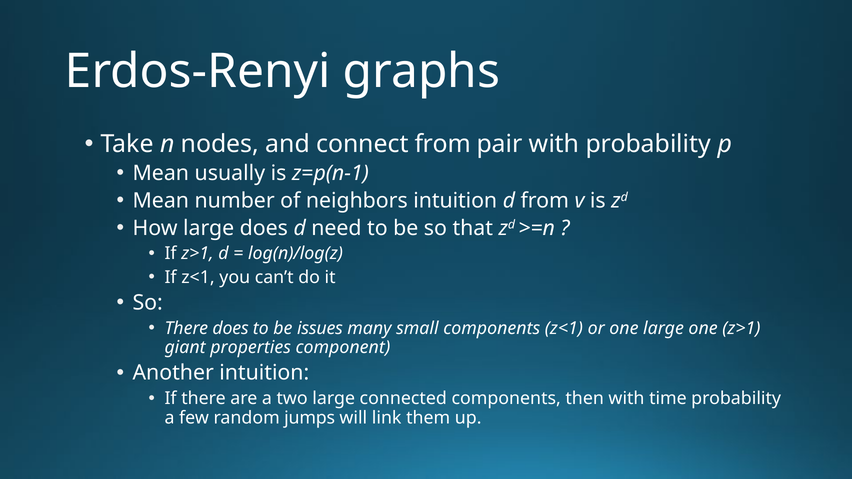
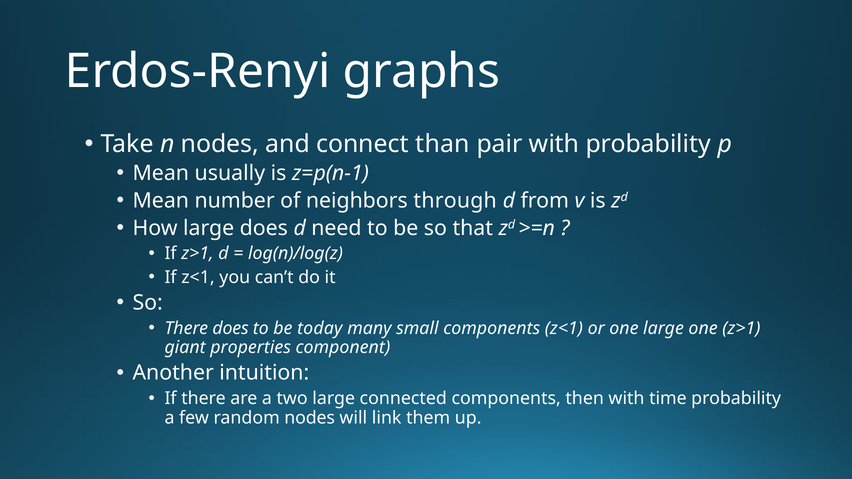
connect from: from -> than
neighbors intuition: intuition -> through
issues: issues -> today
random jumps: jumps -> nodes
